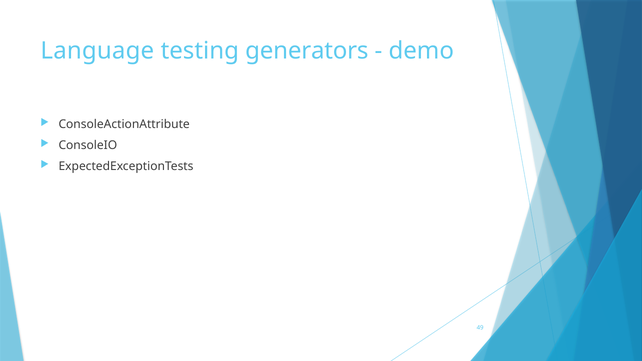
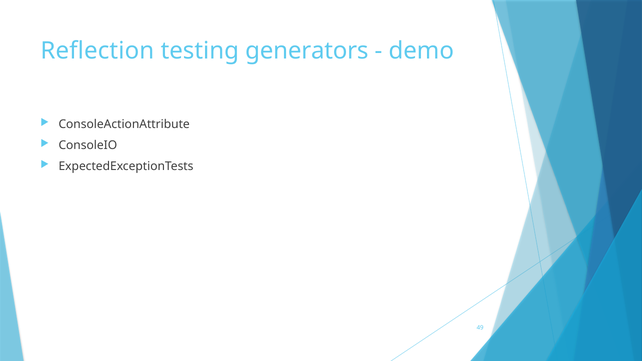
Language: Language -> Reflection
